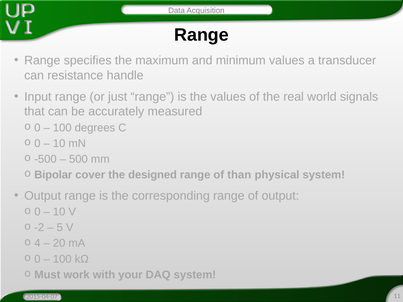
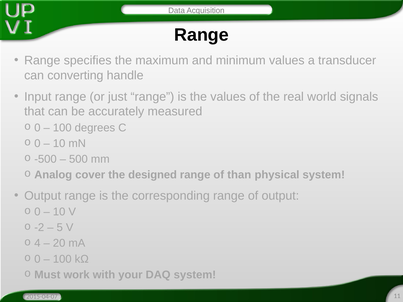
resistance: resistance -> converting
Bipolar: Bipolar -> Analog
